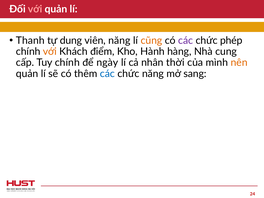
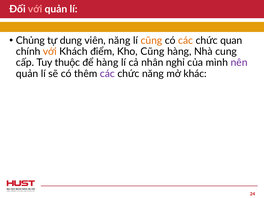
Thanh: Thanh -> Chủng
các at (186, 40) colour: purple -> orange
phép: phép -> quan
Kho Hành: Hành -> Cũng
Tuy chính: chính -> thuộc
để ngày: ngày -> hàng
thời: thời -> nghỉ
nên colour: orange -> purple
các at (107, 74) colour: blue -> purple
sang: sang -> khác
